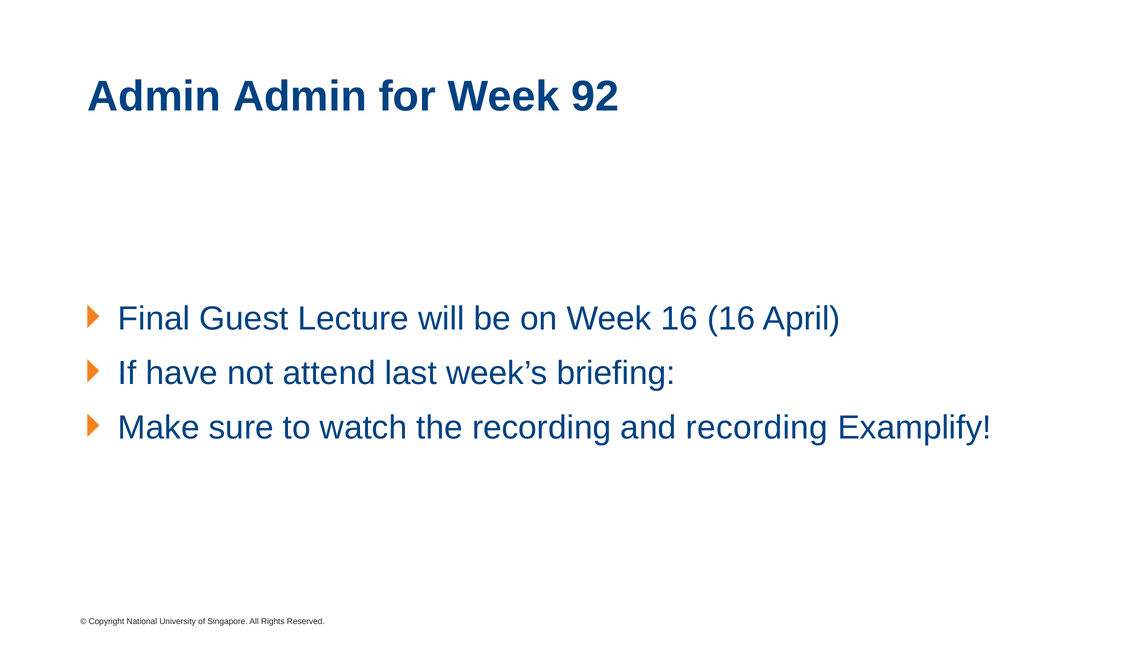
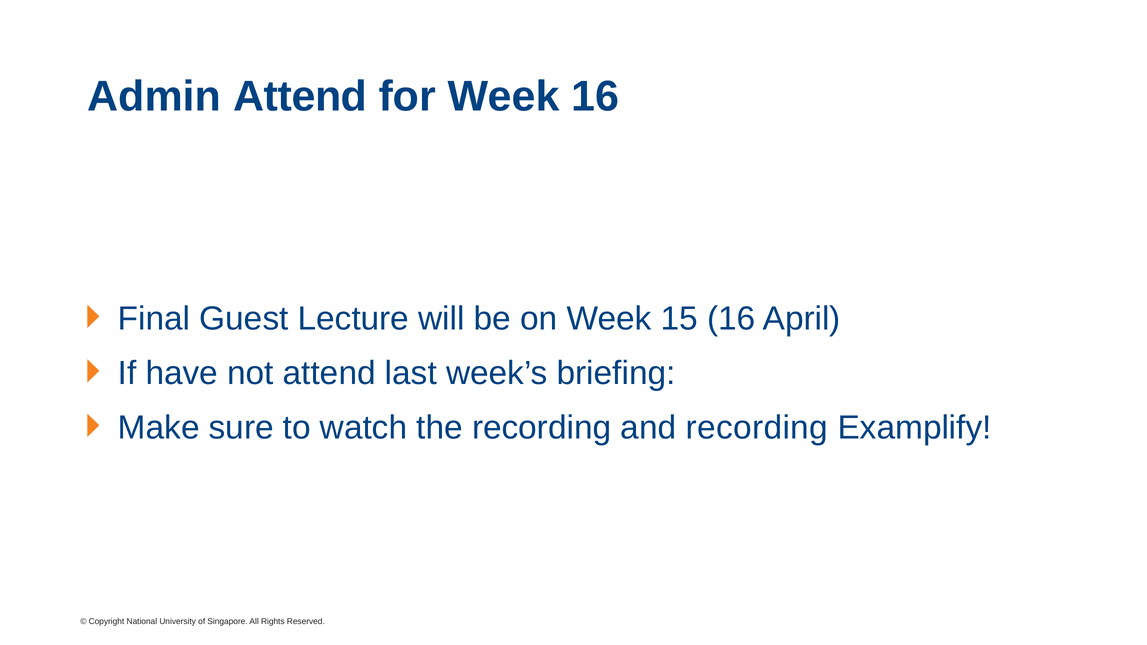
Admin Admin: Admin -> Attend
Week 92: 92 -> 16
Week 16: 16 -> 15
